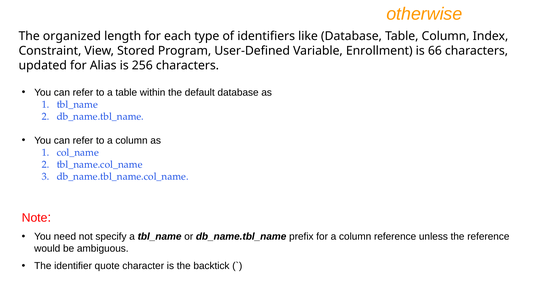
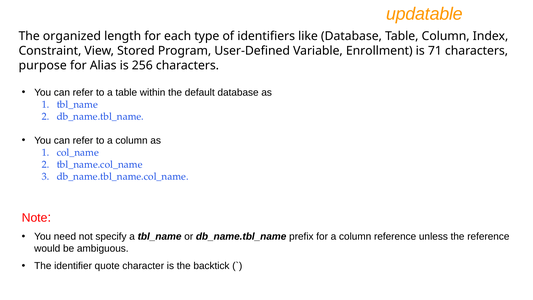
otherwise: otherwise -> updatable
66: 66 -> 71
updated: updated -> purpose
